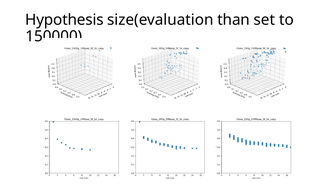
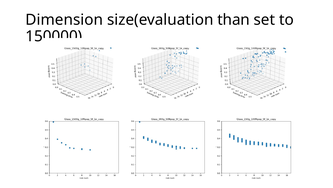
Hypothesis: Hypothesis -> Dimension
